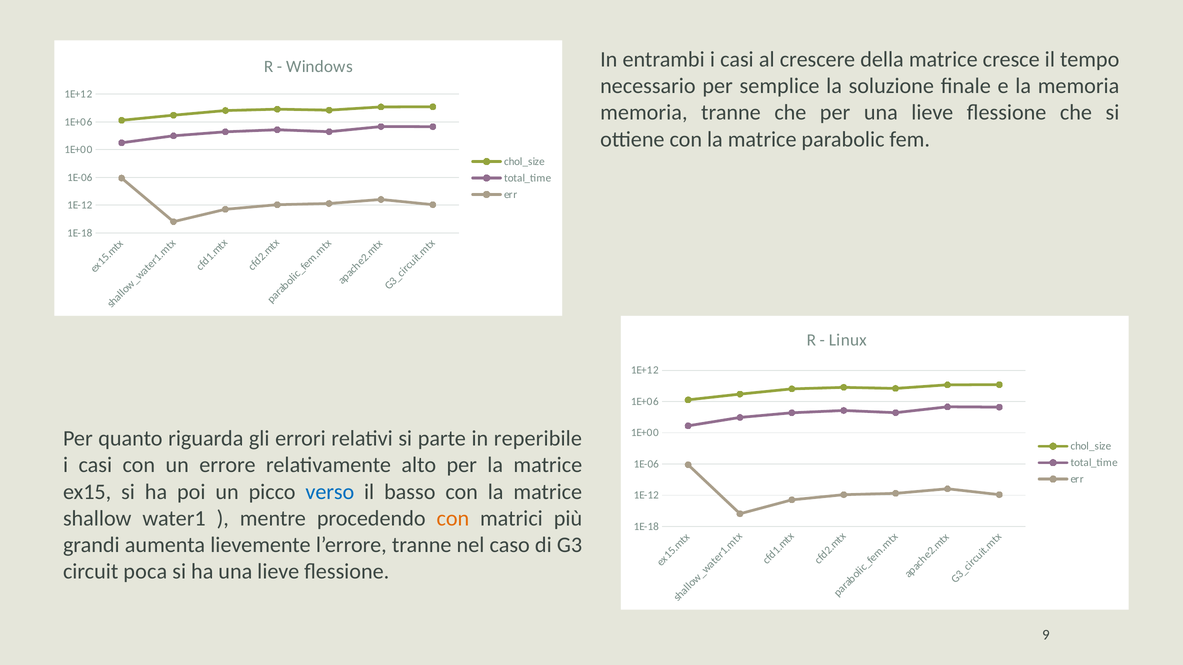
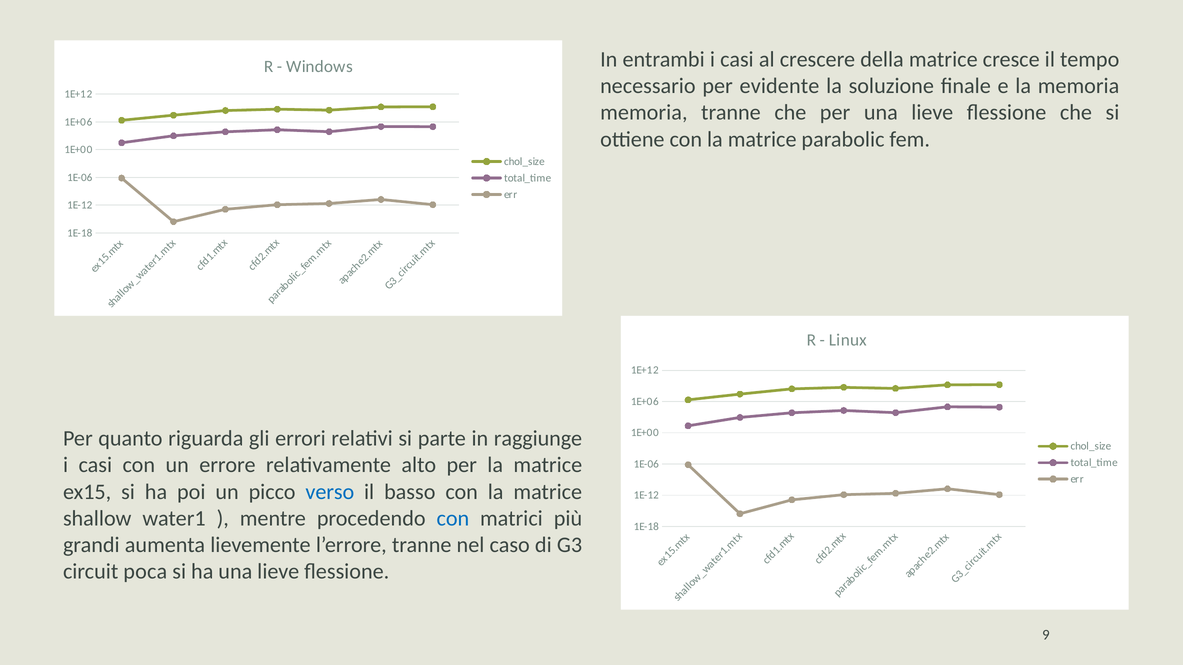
semplice: semplice -> evidente
reperibile: reperibile -> raggiunge
con at (453, 519) colour: orange -> blue
